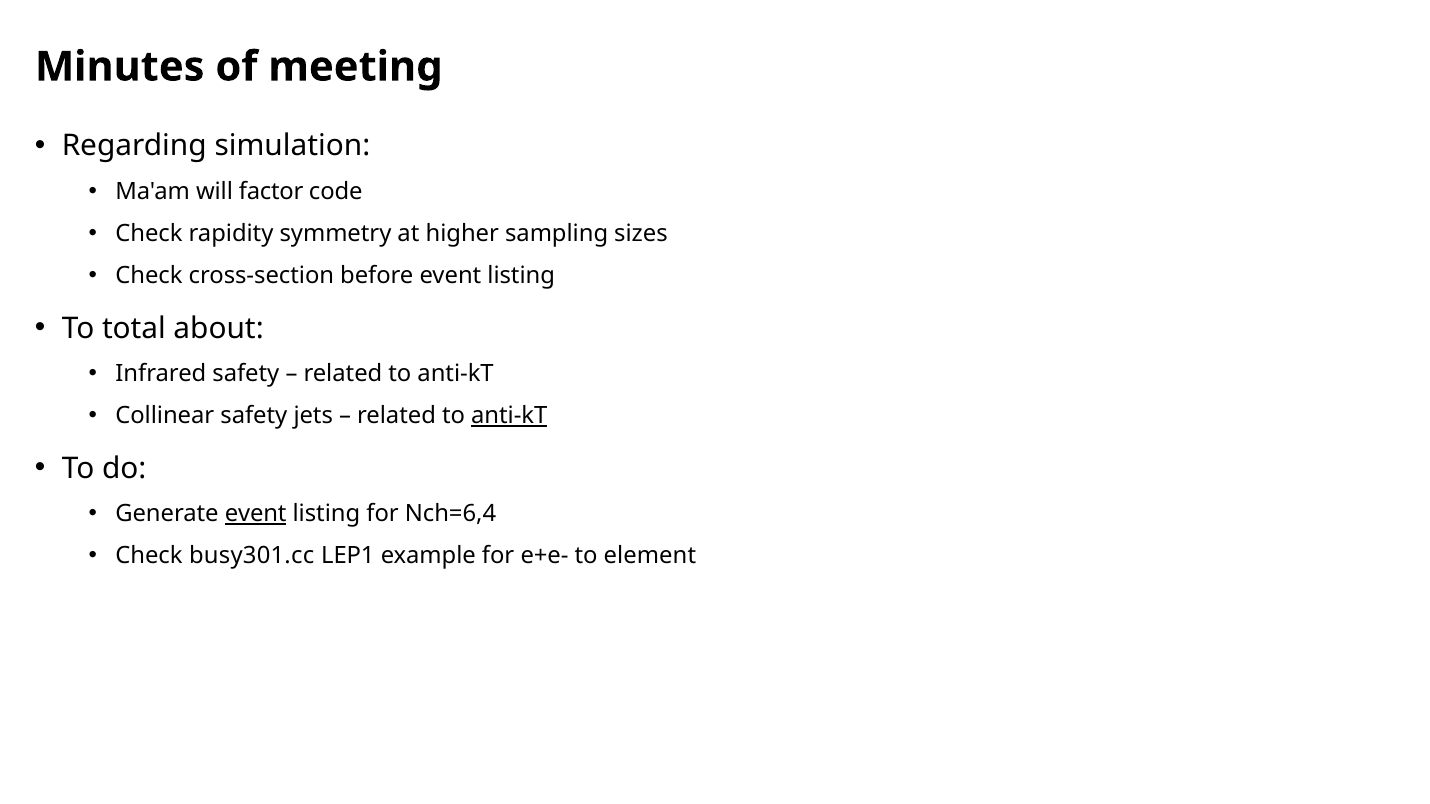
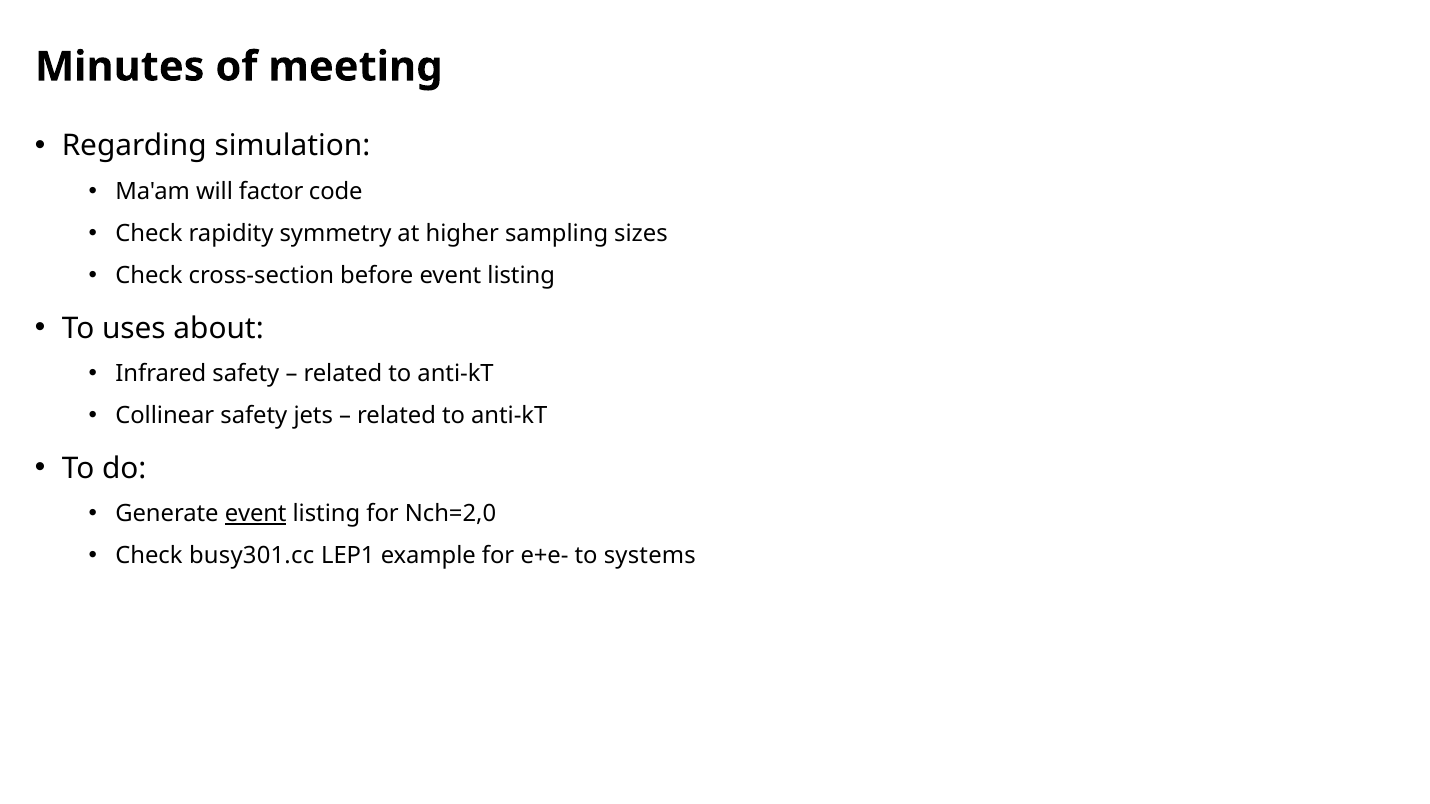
total: total -> uses
anti-kT at (509, 416) underline: present -> none
Nch=6,4: Nch=6,4 -> Nch=2,0
element: element -> systems
